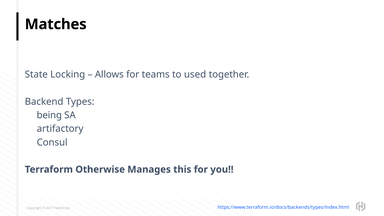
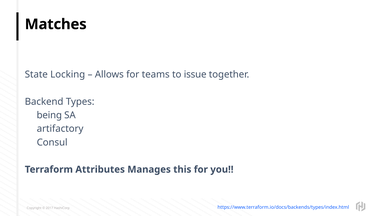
used: used -> issue
Otherwise: Otherwise -> Attributes
